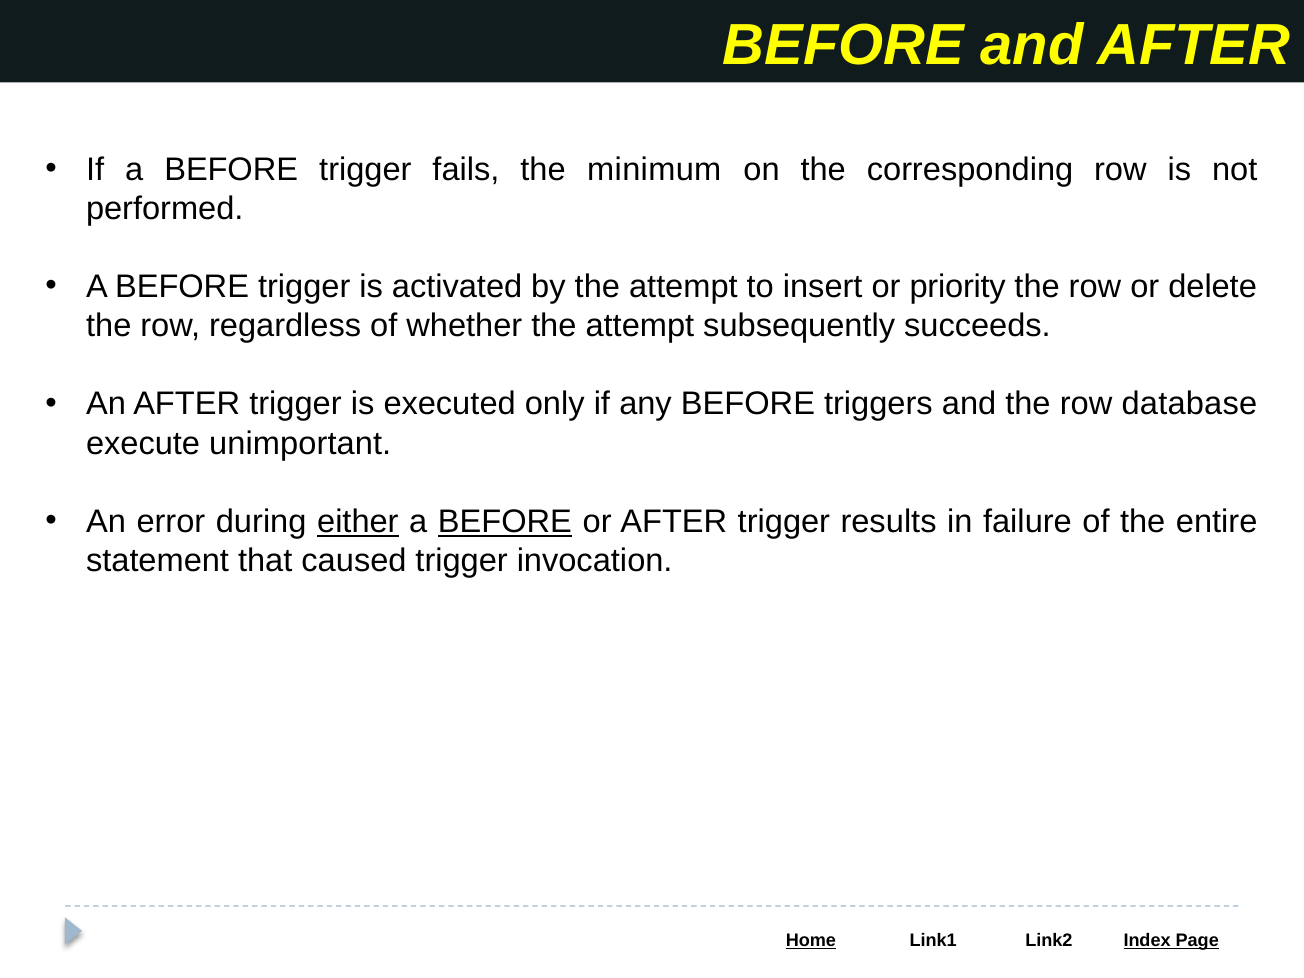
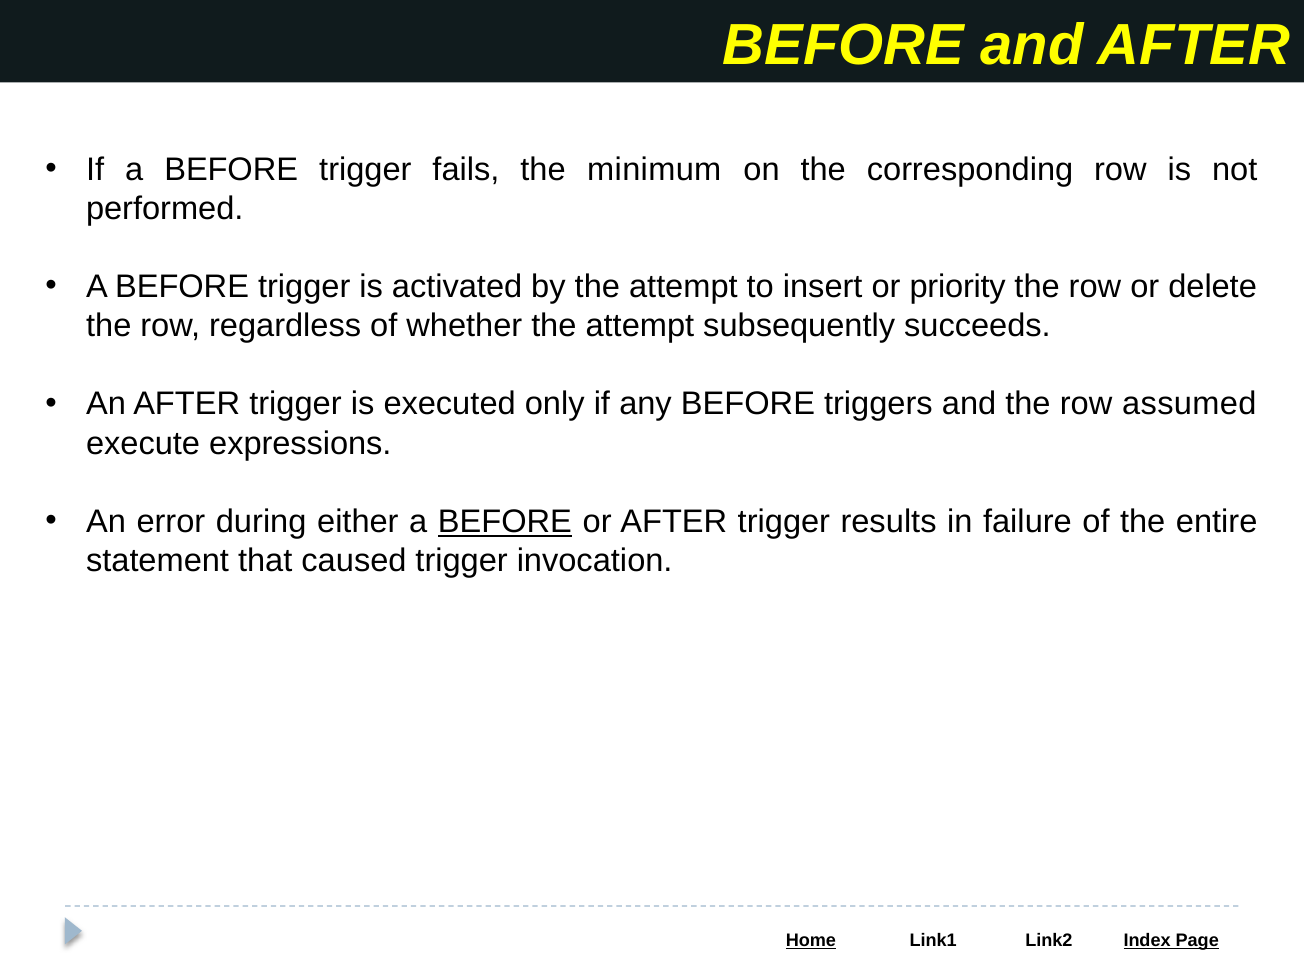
database: database -> assumed
unimportant: unimportant -> expressions
either underline: present -> none
